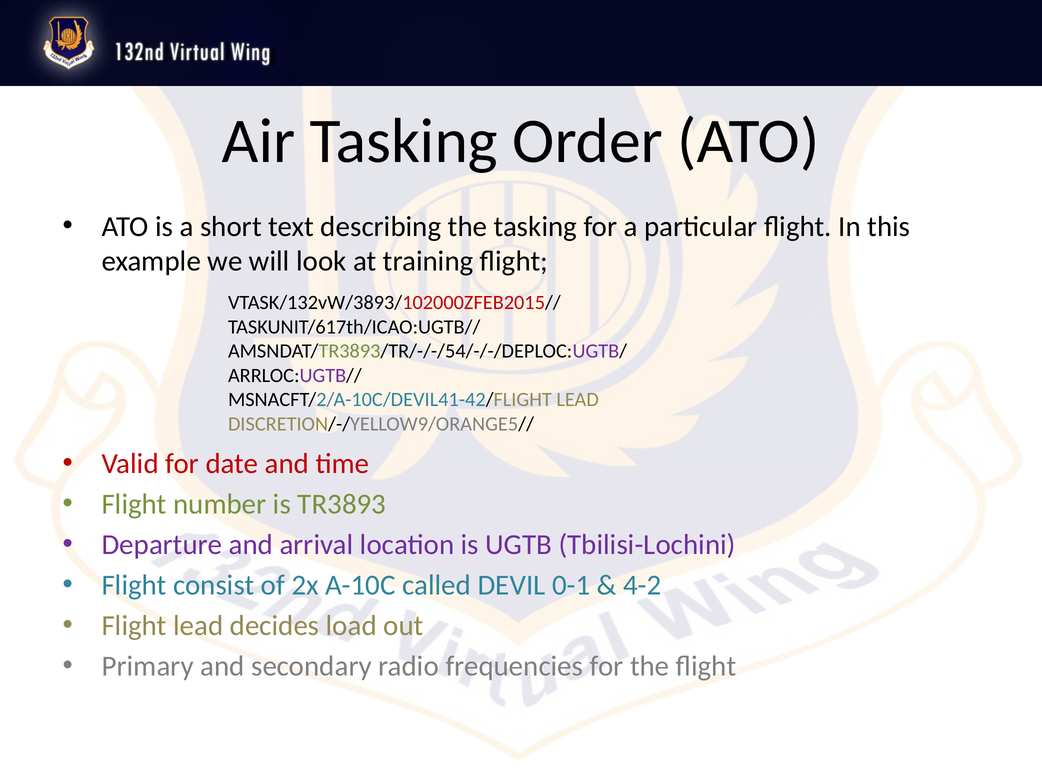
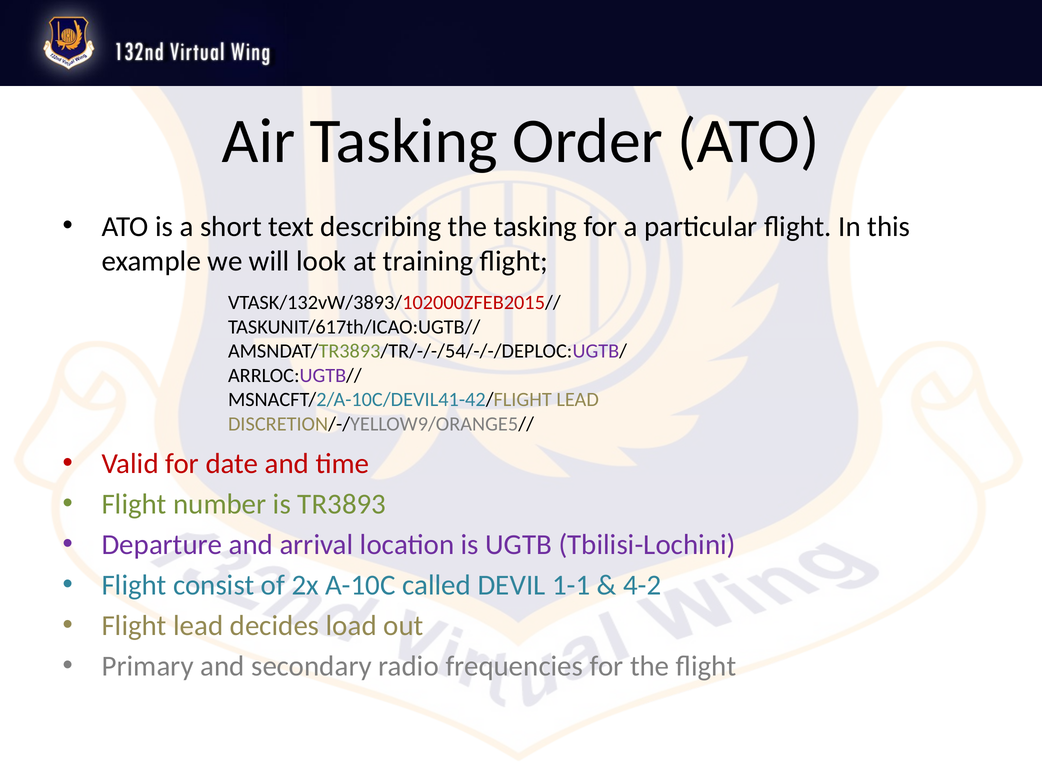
0-1: 0-1 -> 1-1
